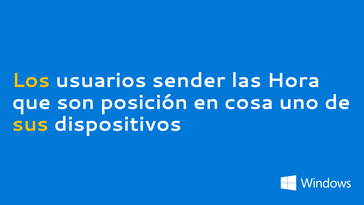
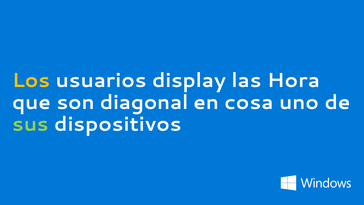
sender: sender -> display
posición: posición -> diagonal
sus colour: yellow -> light green
